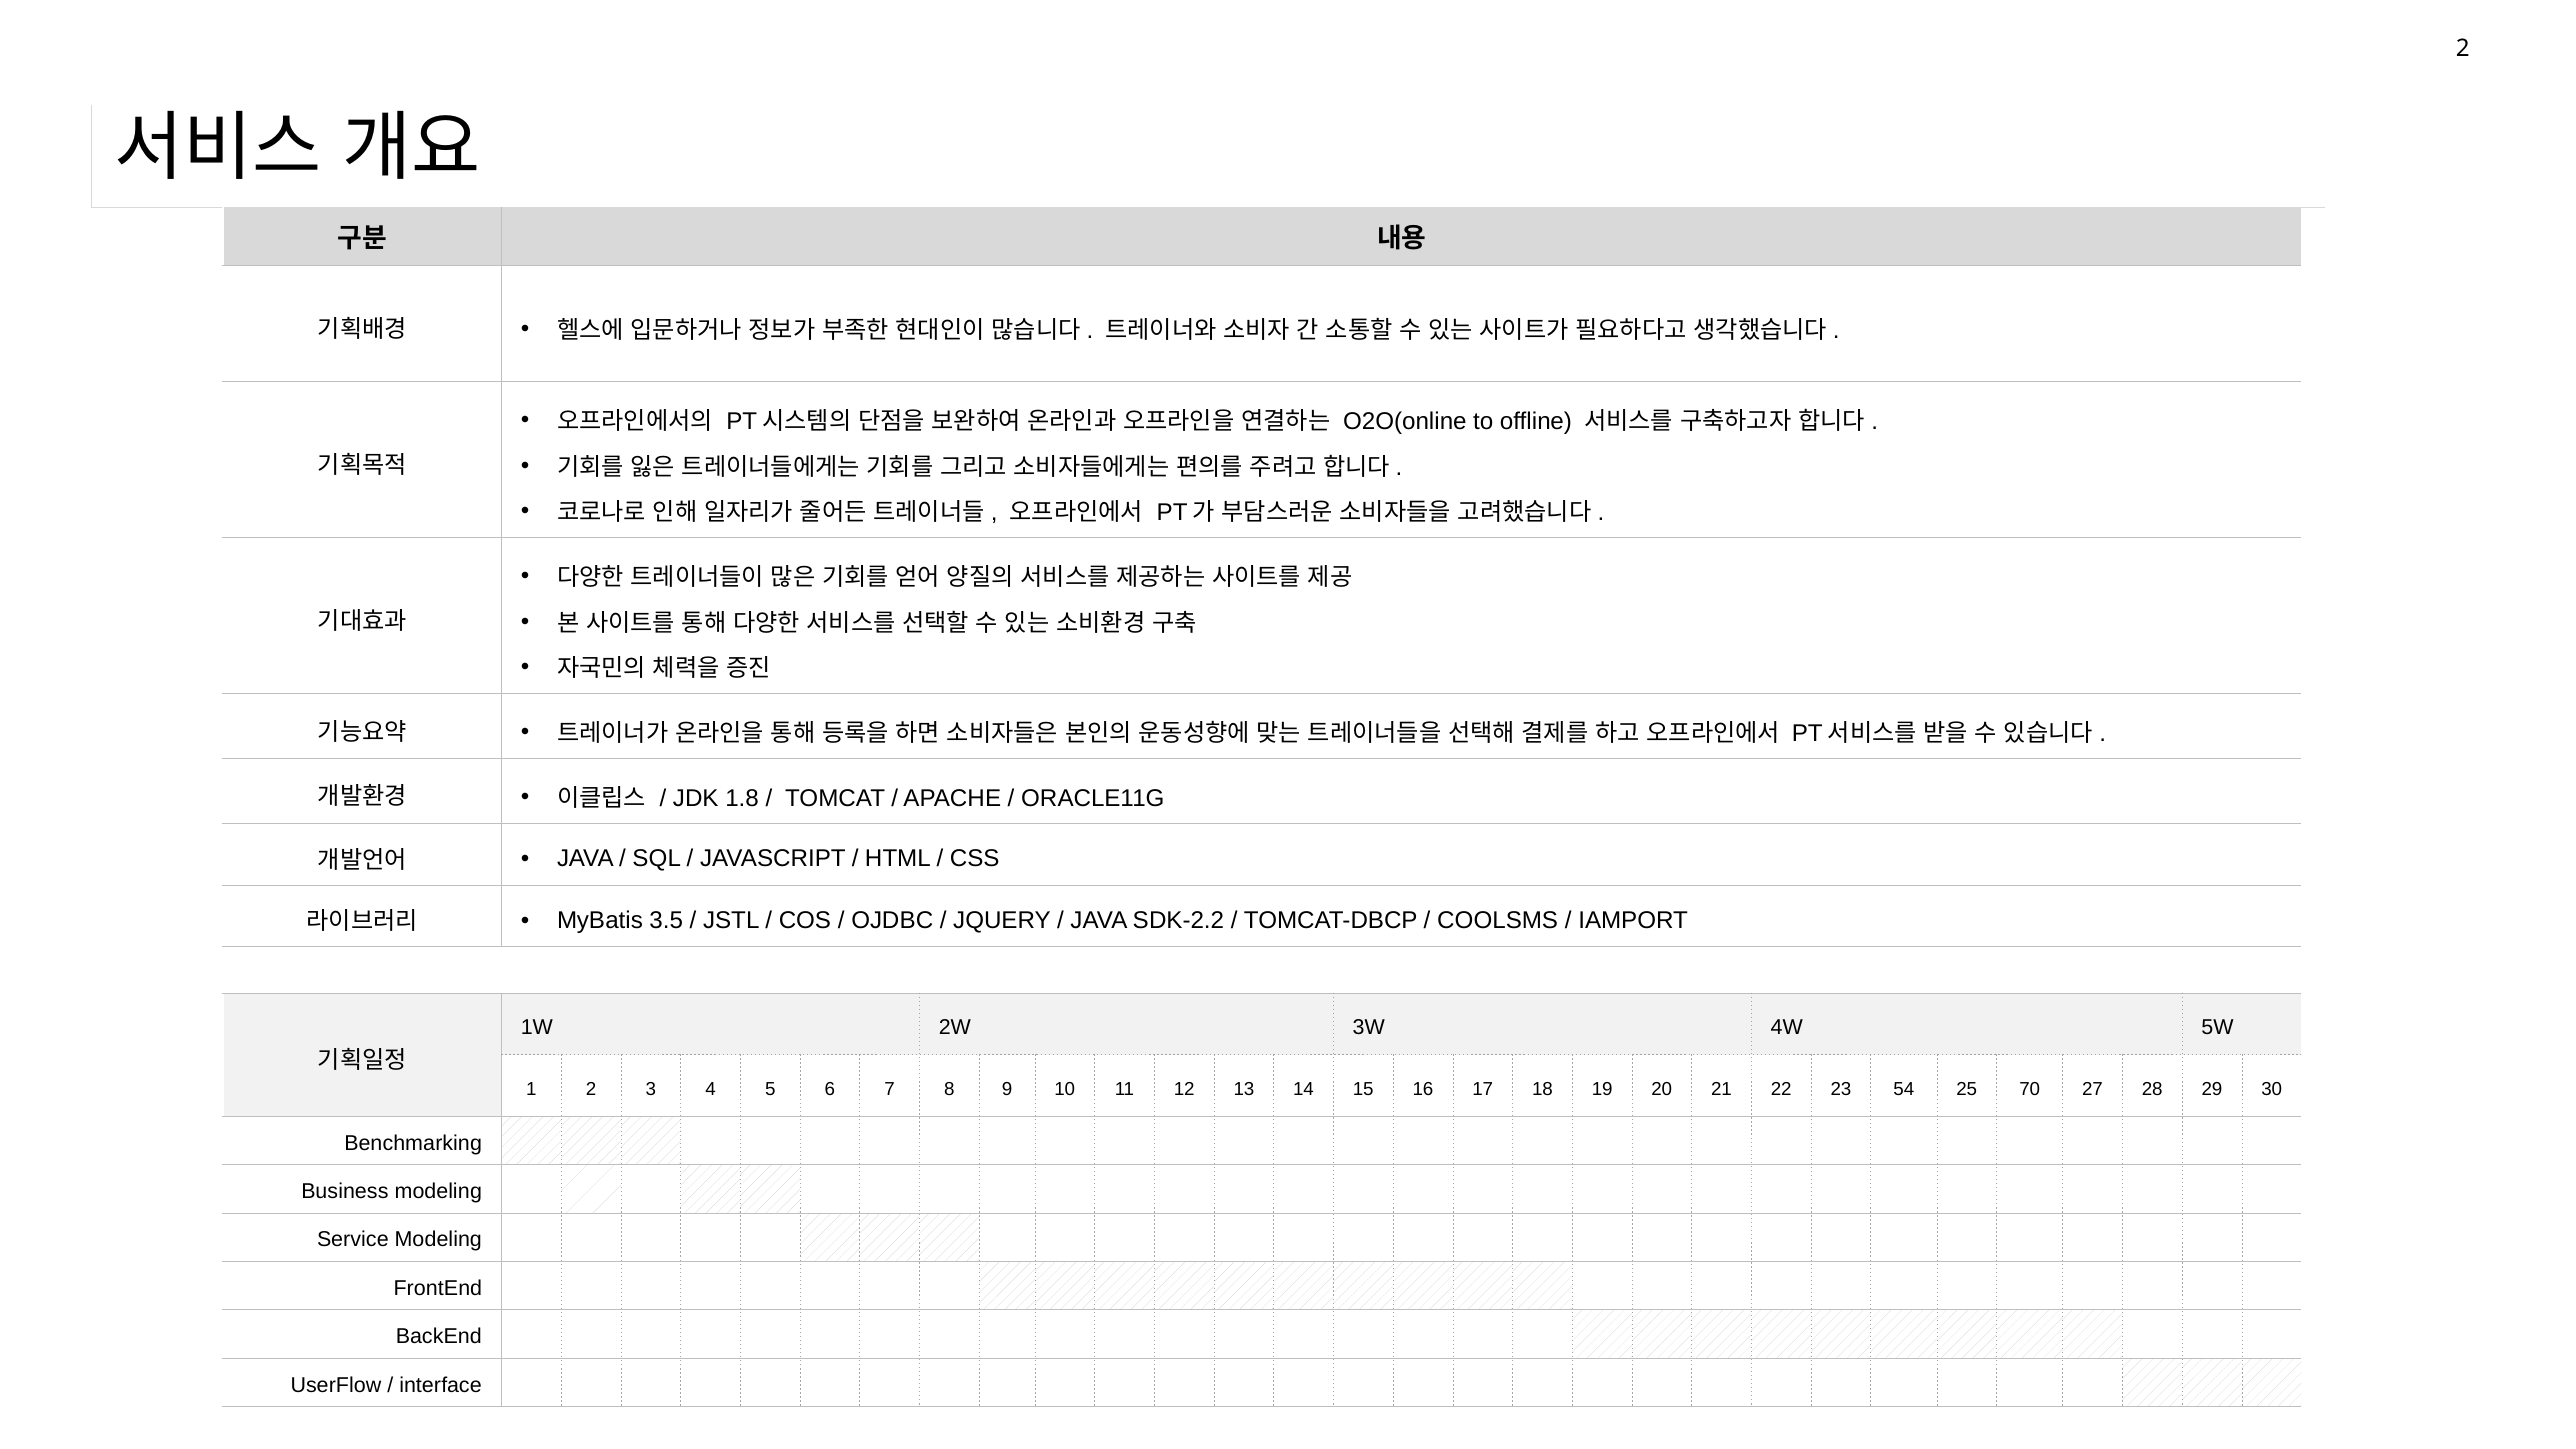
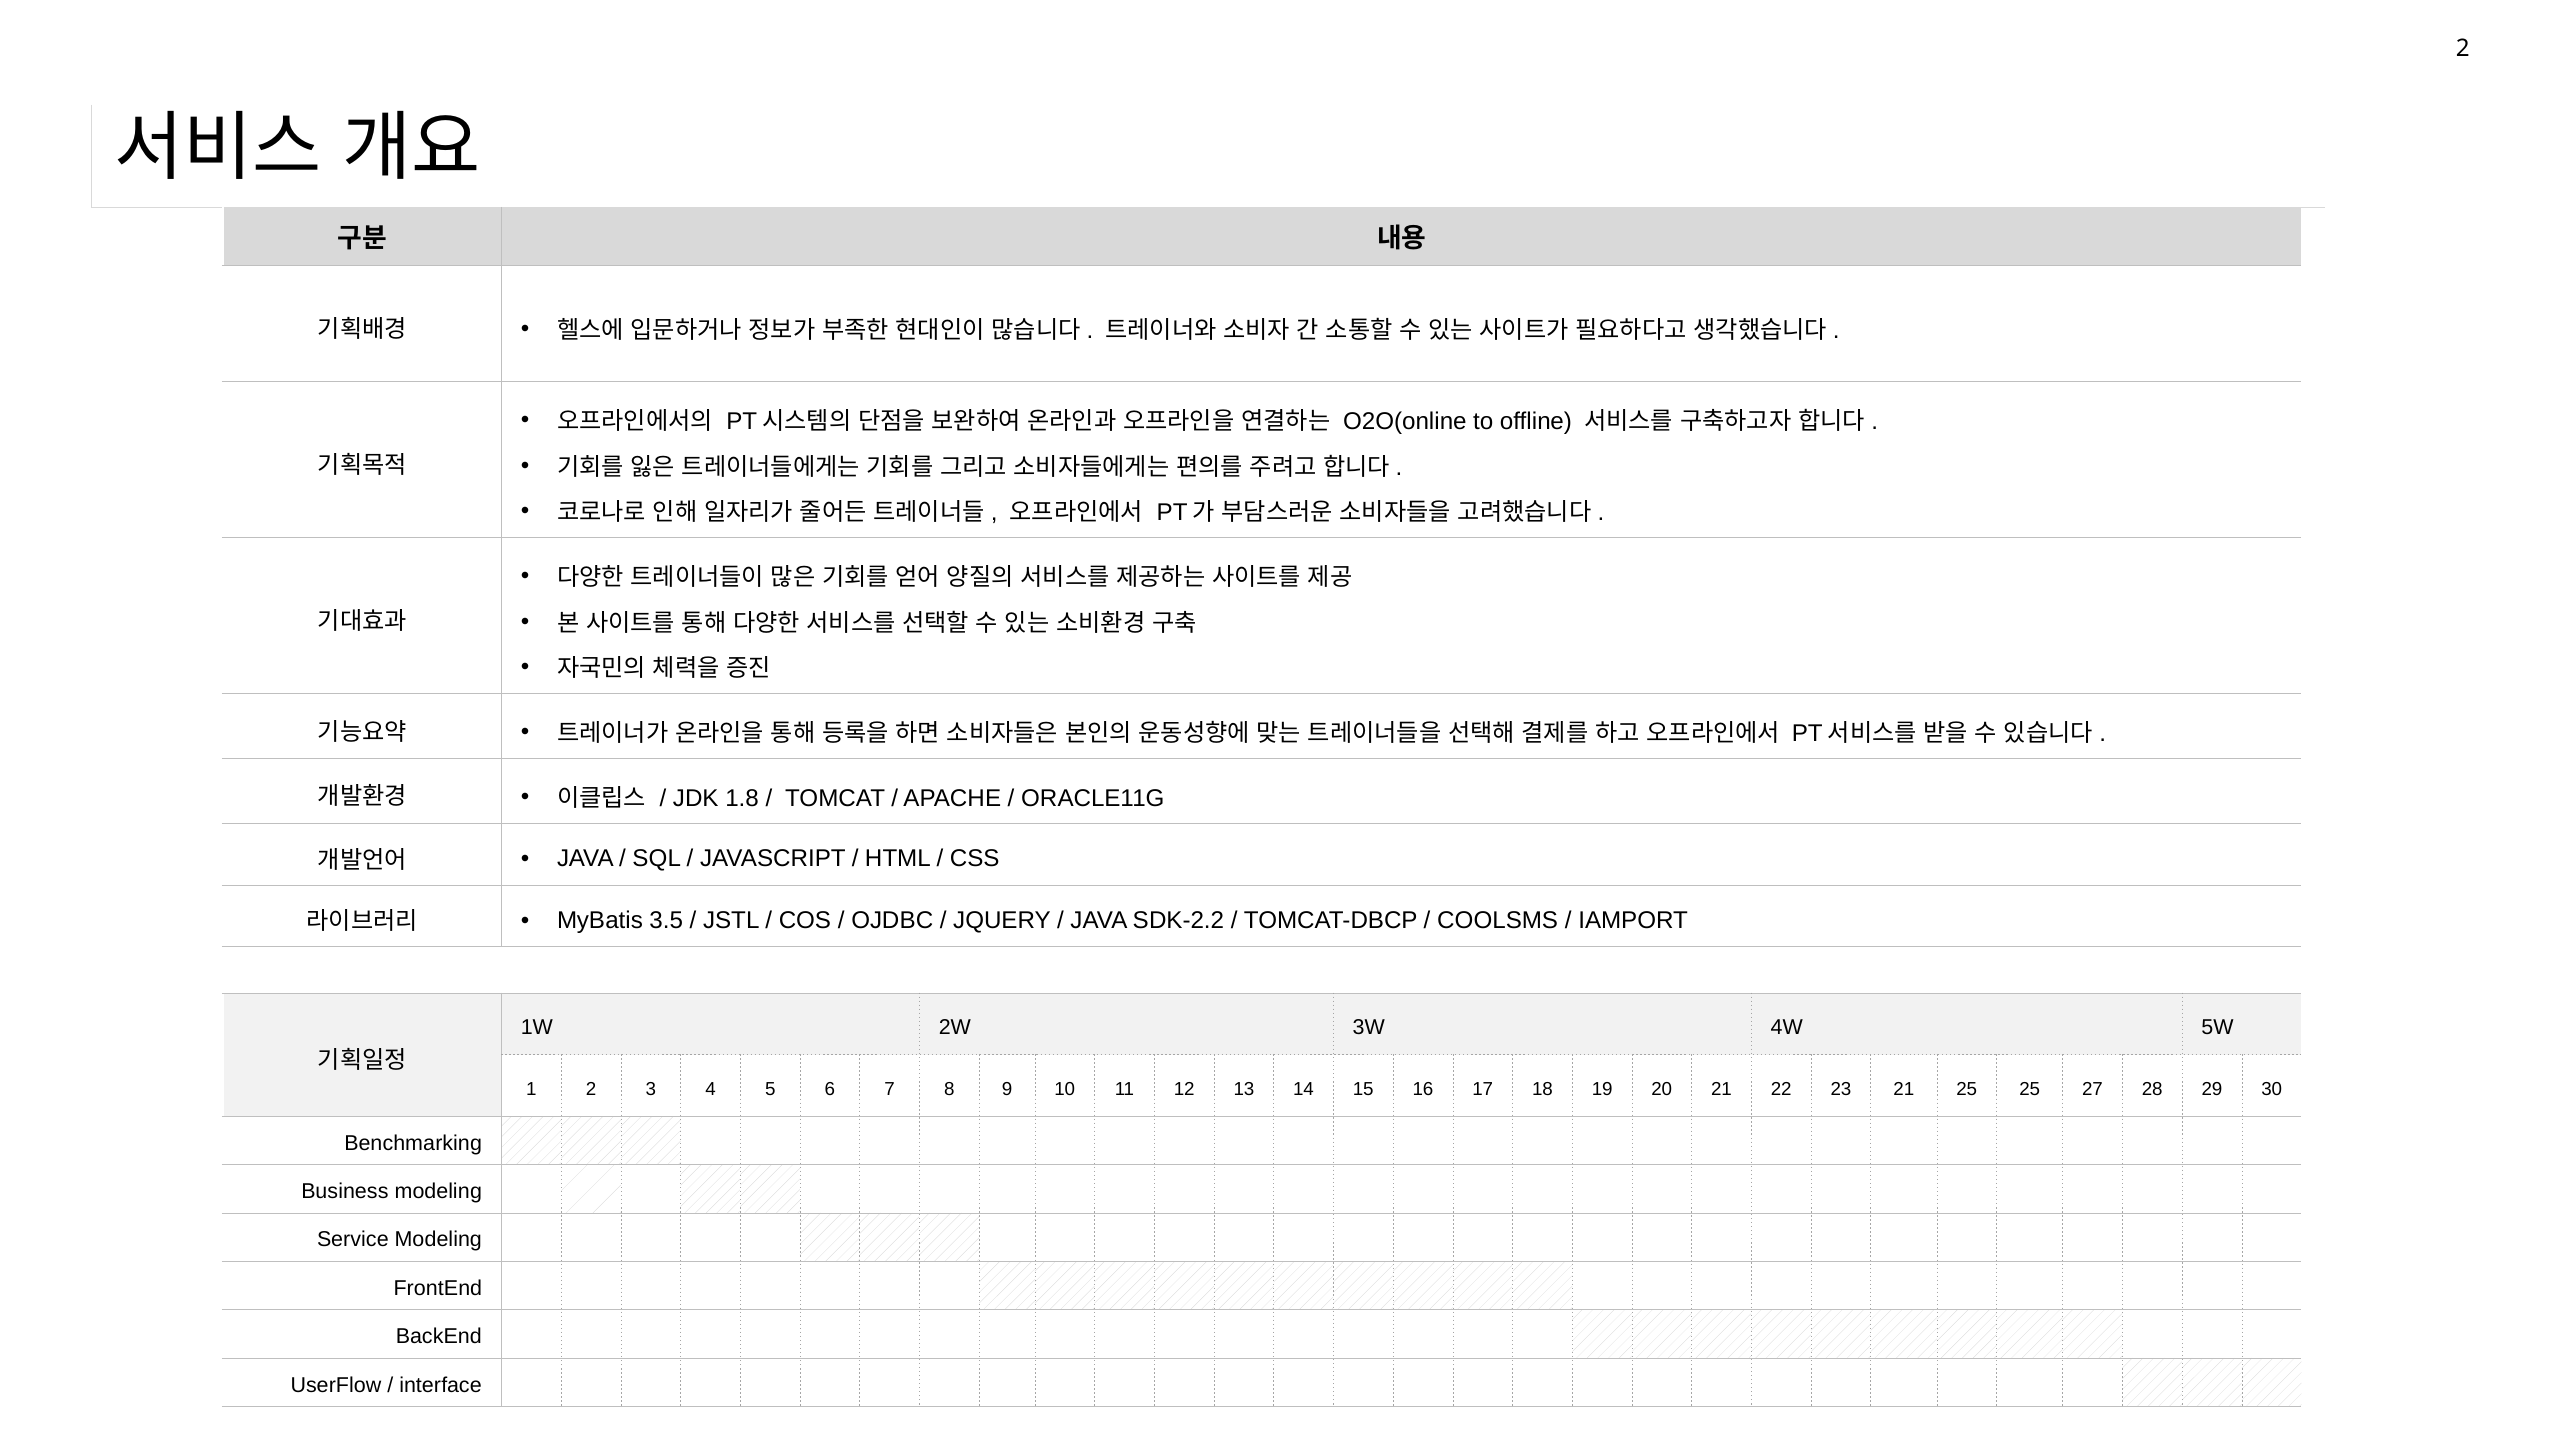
23 54: 54 -> 21
25 70: 70 -> 25
